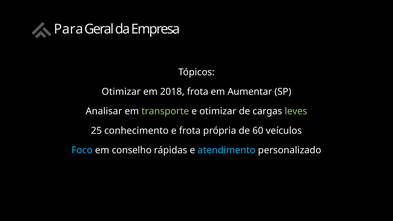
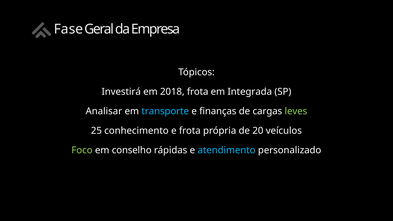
Para: Para -> Fase
Otimizar at (121, 92): Otimizar -> Investirá
Aumentar: Aumentar -> Integrada
transporte colour: light green -> light blue
e otimizar: otimizar -> finanças
60: 60 -> 20
Foco colour: light blue -> light green
